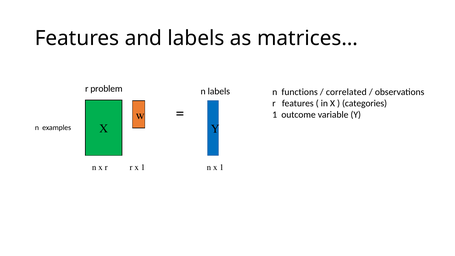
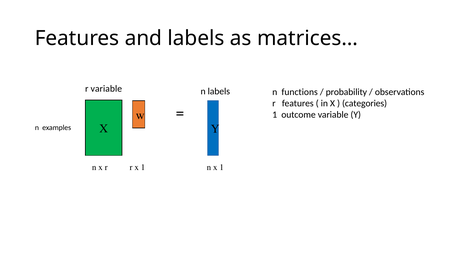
r problem: problem -> variable
correlated: correlated -> probability
